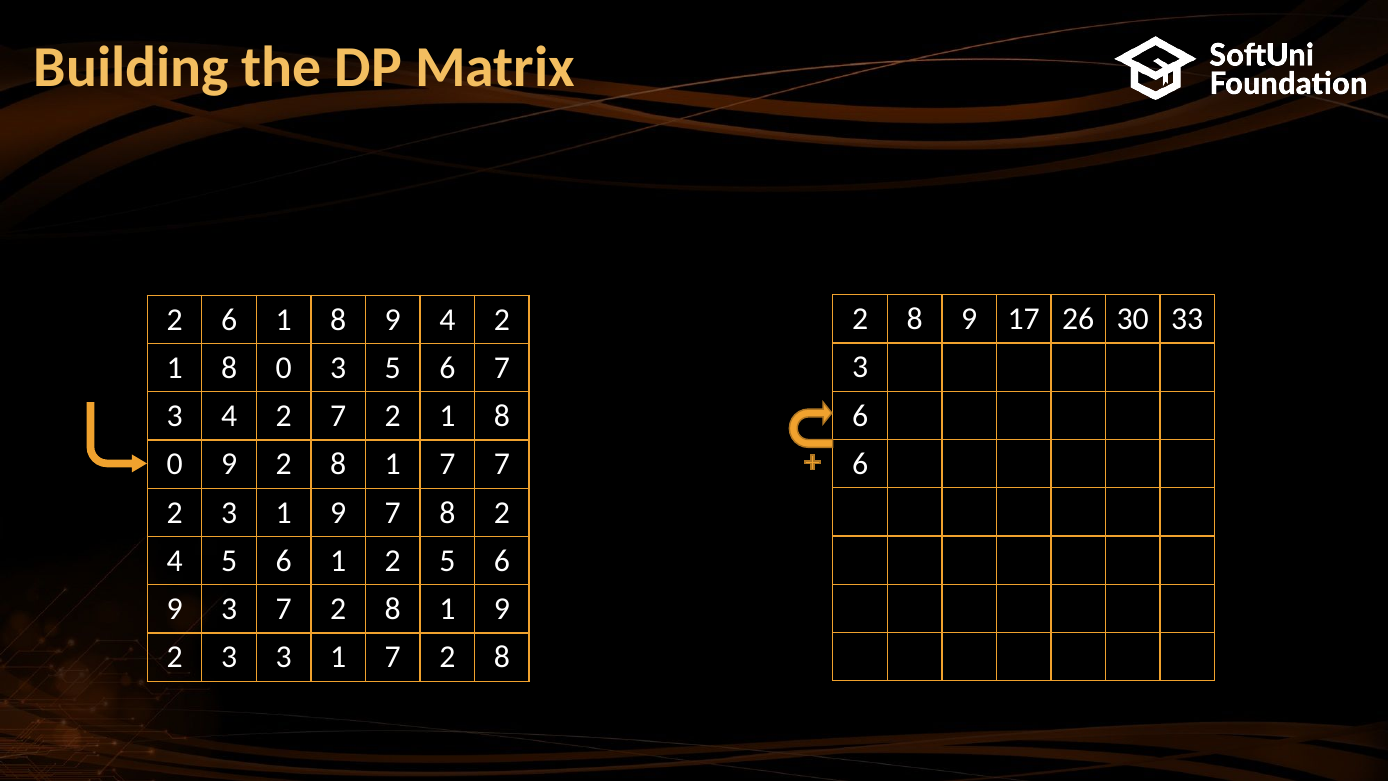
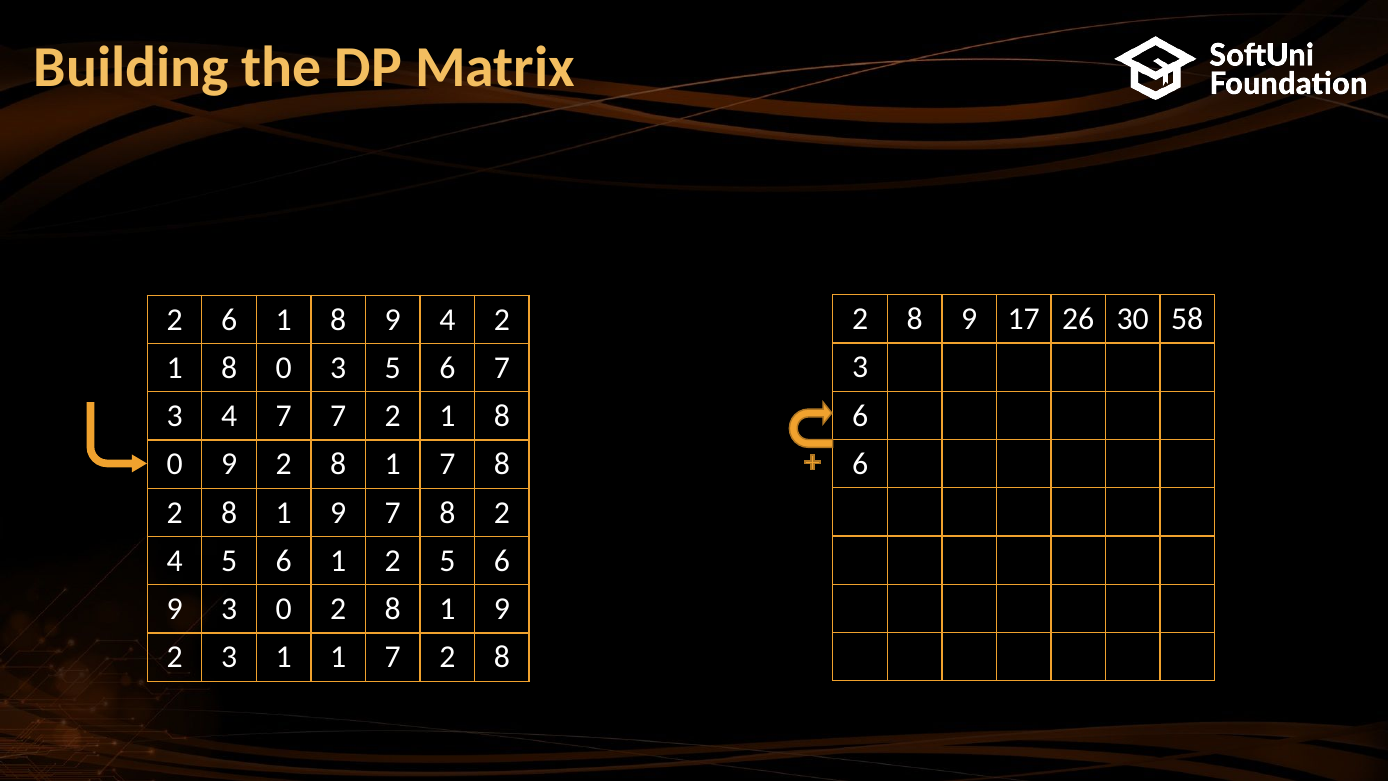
33: 33 -> 58
3 4 2: 2 -> 7
1 7 7: 7 -> 8
3 at (229, 513): 3 -> 8
3 7: 7 -> 0
3 3: 3 -> 1
